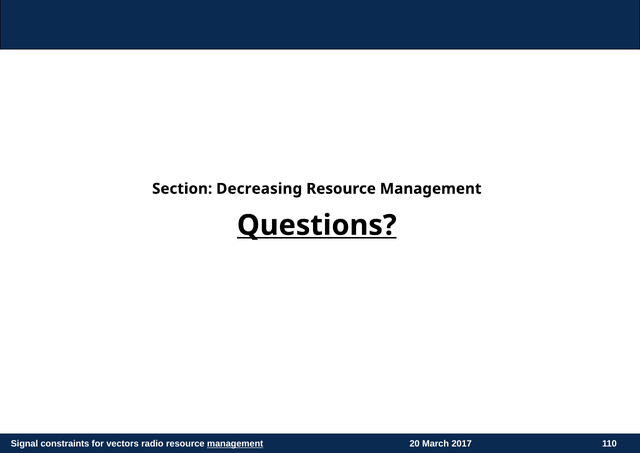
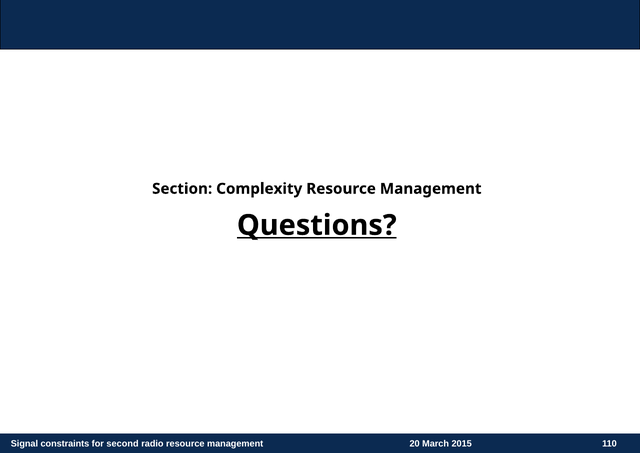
Decreasing: Decreasing -> Complexity
vectors: vectors -> second
management at (235, 443) underline: present -> none
2017: 2017 -> 2015
